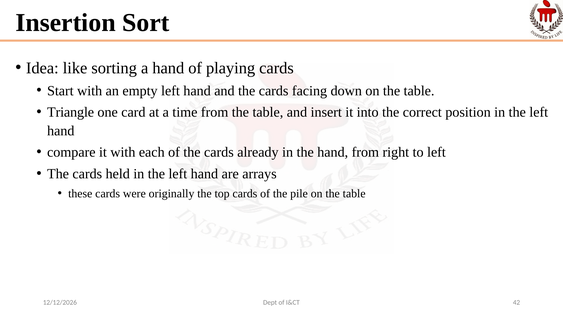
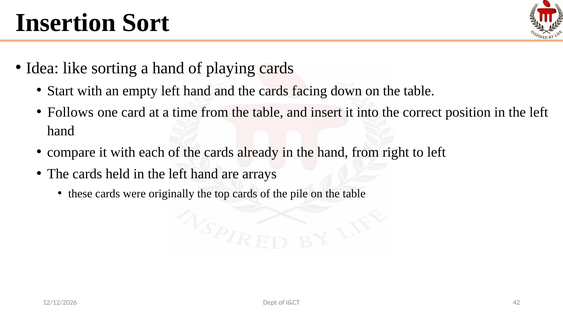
Triangle: Triangle -> Follows
